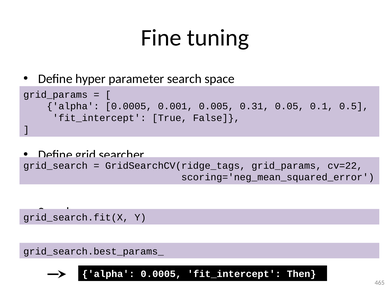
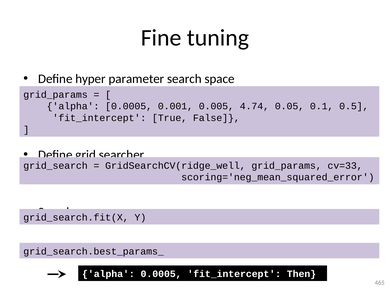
0.31: 0.31 -> 4.74
GridSearchCV(ridge_tags: GridSearchCV(ridge_tags -> GridSearchCV(ridge_well
cv=22: cv=22 -> cv=33
